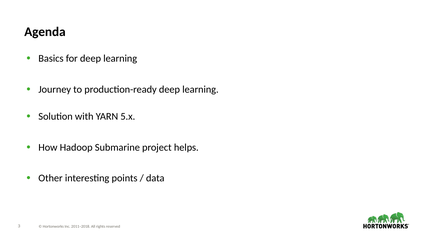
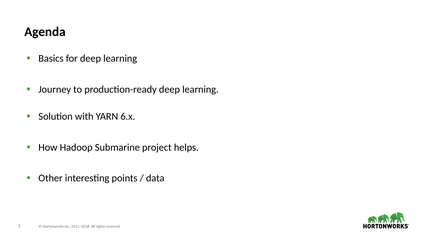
5.x: 5.x -> 6.x
